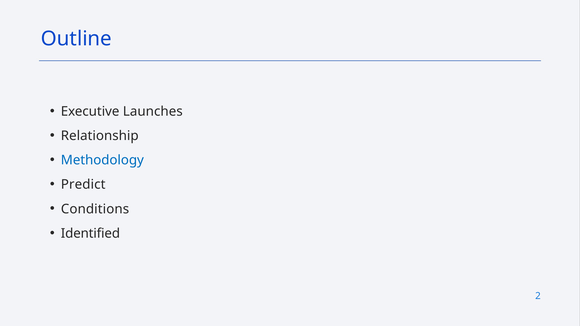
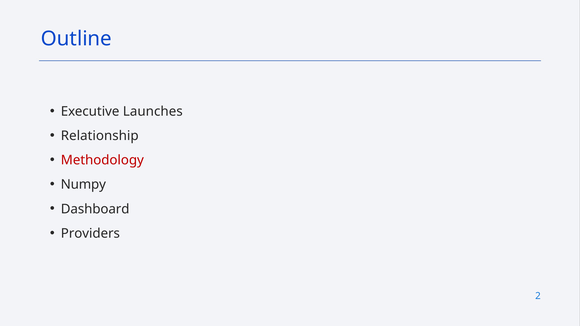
Methodology colour: blue -> red
Predict: Predict -> Numpy
Conditions: Conditions -> Dashboard
Identified: Identified -> Providers
